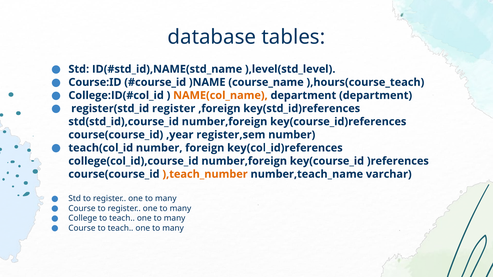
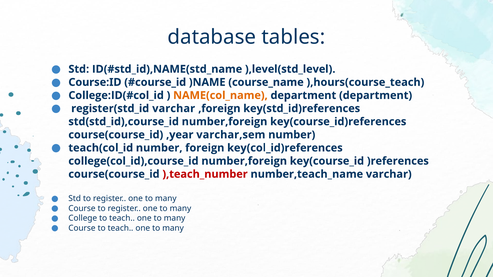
register(std_id register: register -> varchar
register,sem: register,sem -> varchar,sem
),teach_number colour: orange -> red
